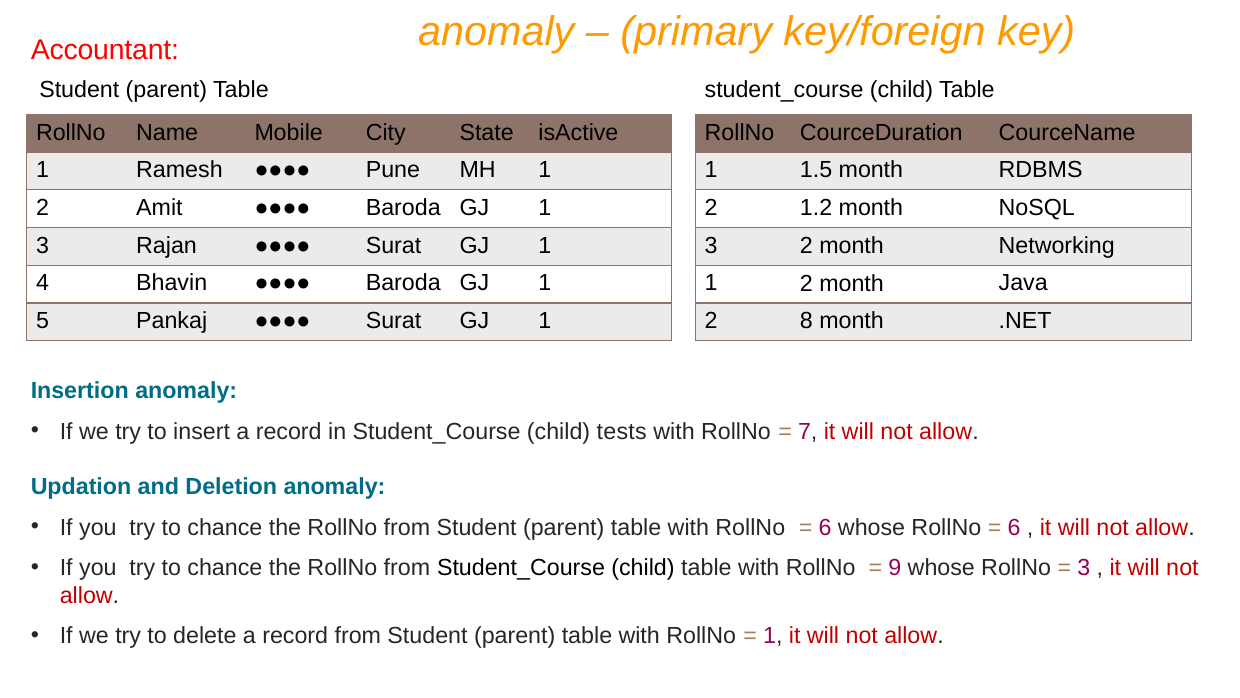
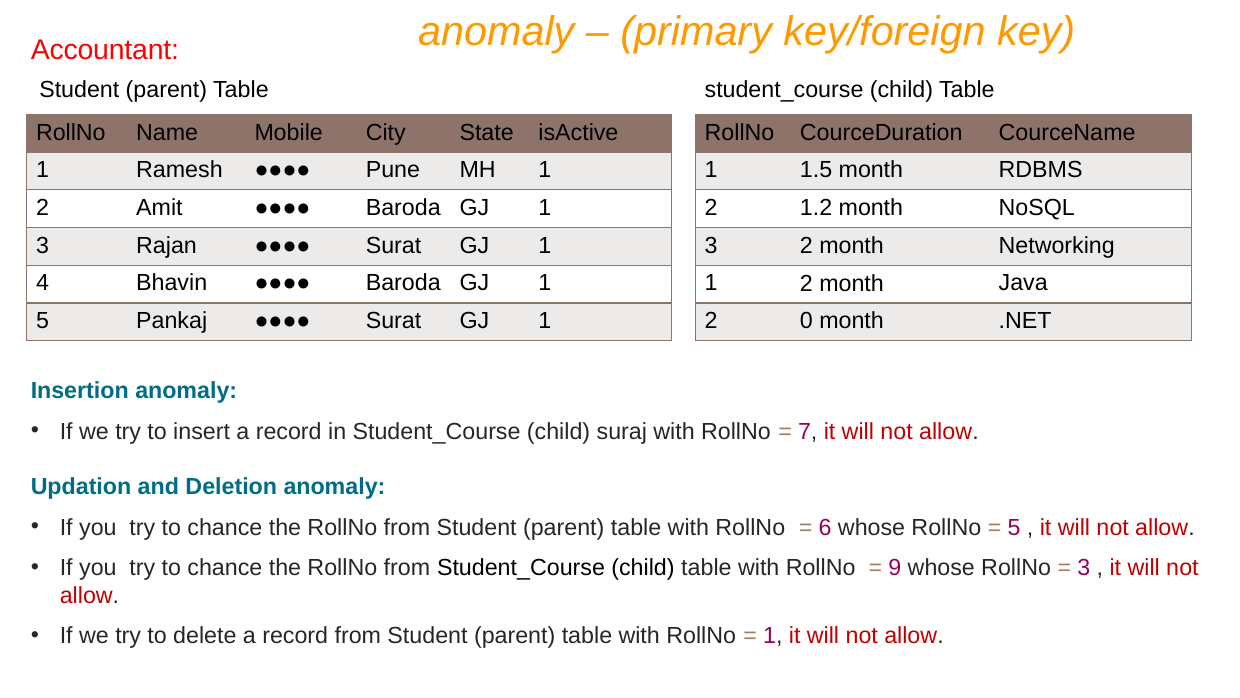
8: 8 -> 0
tests: tests -> suraj
6 at (1014, 527): 6 -> 5
